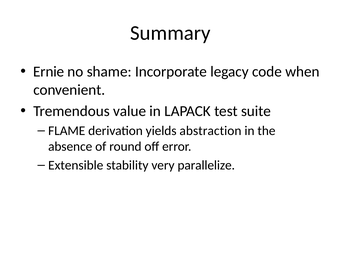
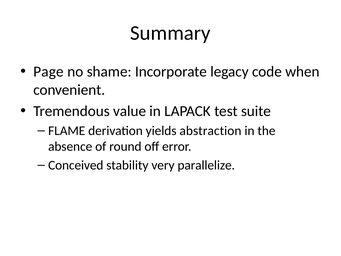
Ernie: Ernie -> Page
Extensible: Extensible -> Conceived
